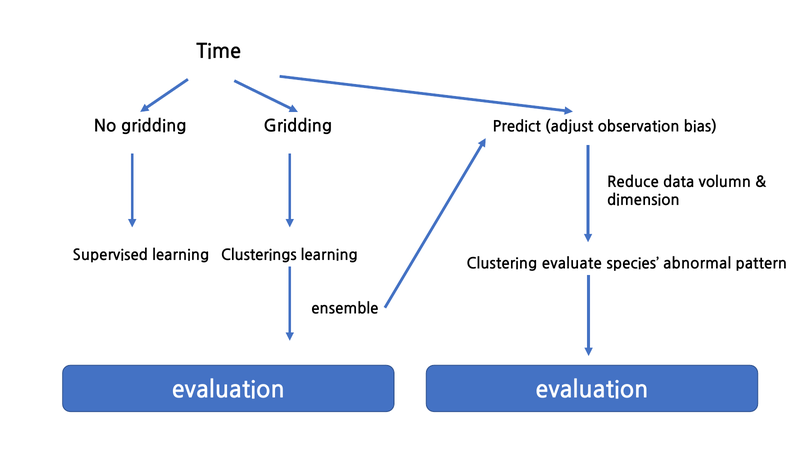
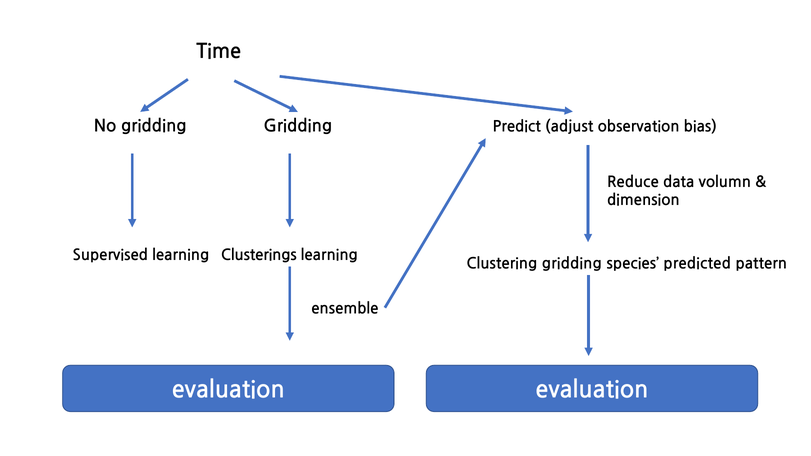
Clustering evaluate: evaluate -> gridding
abnormal: abnormal -> predicted
